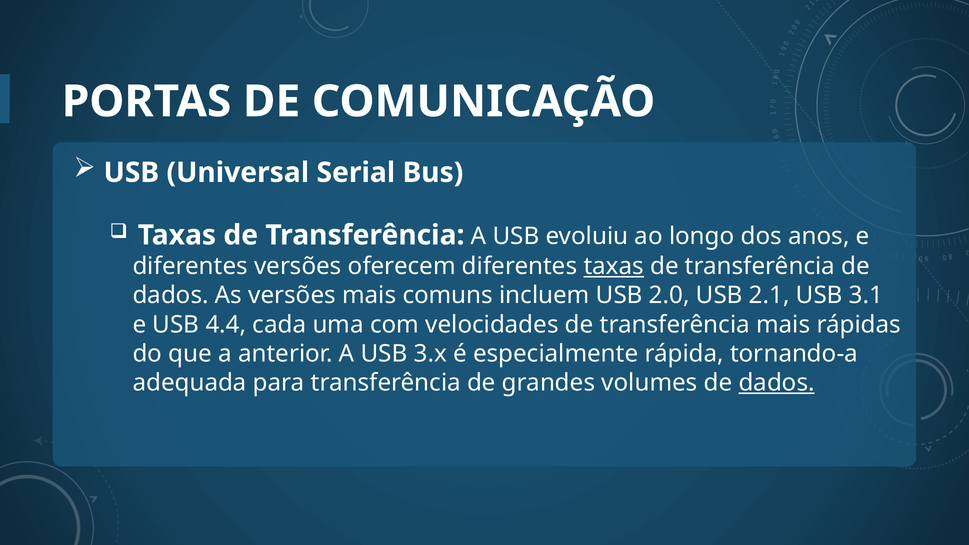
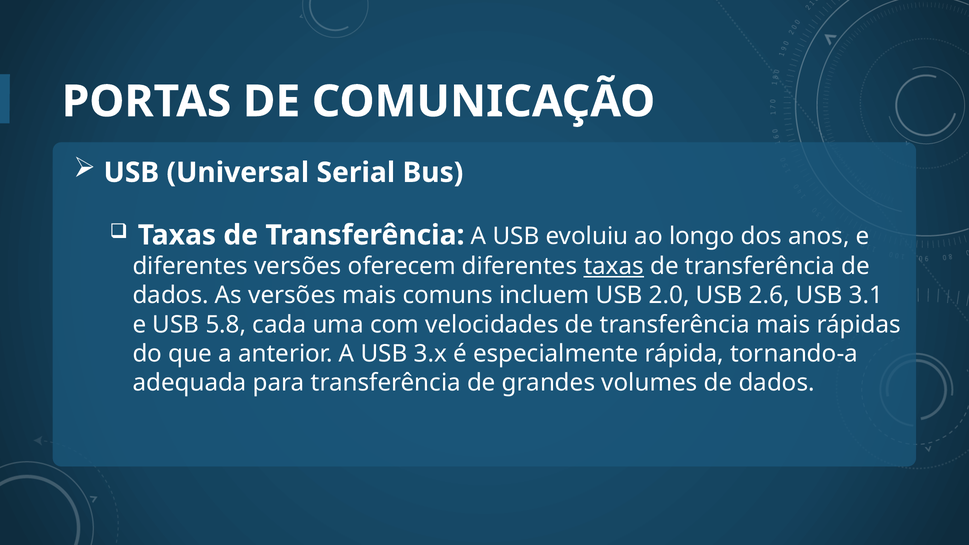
2.1: 2.1 -> 2.6
4.4: 4.4 -> 5.8
dados at (777, 383) underline: present -> none
